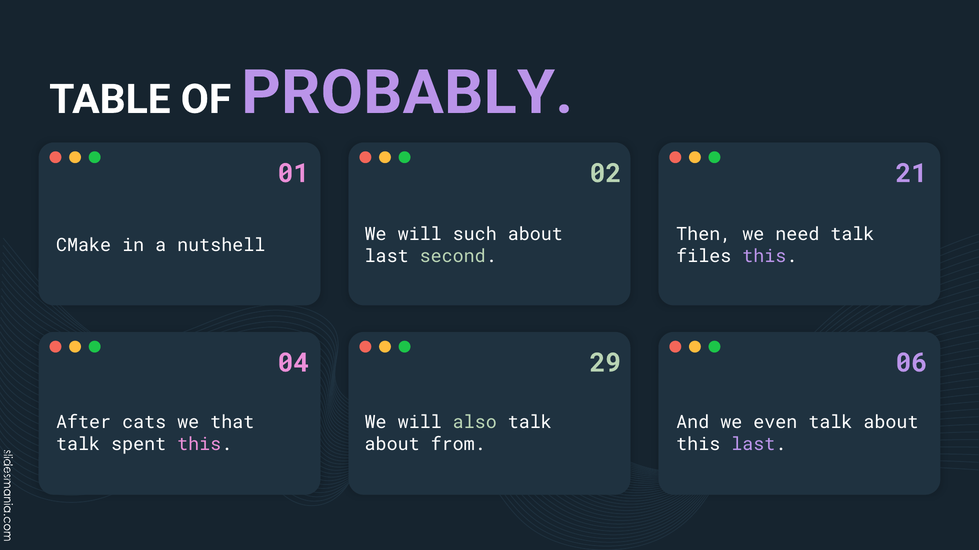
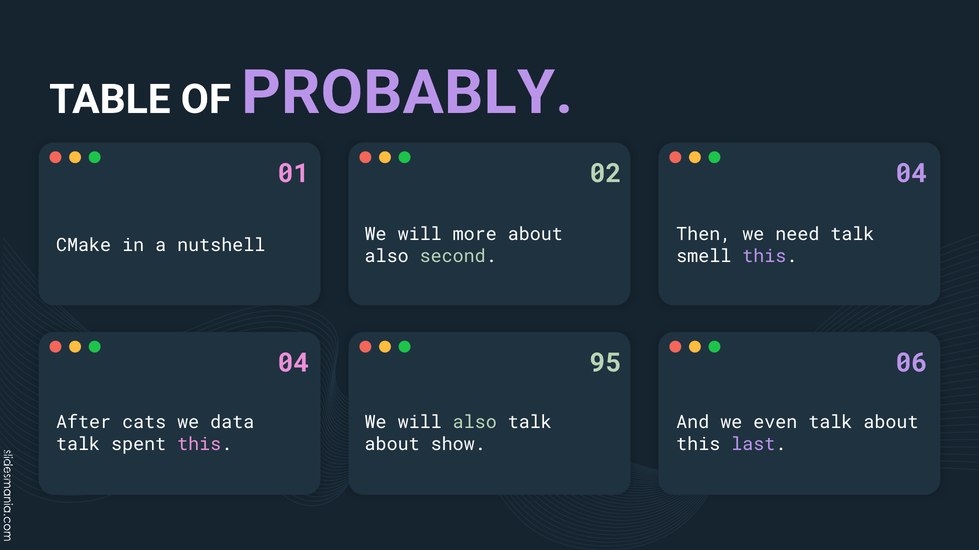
02 21: 21 -> 04
such: such -> more
last at (387, 256): last -> also
files: files -> smell
29: 29 -> 95
that: that -> data
from: from -> show
